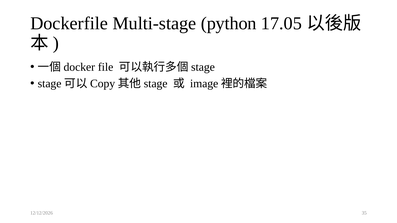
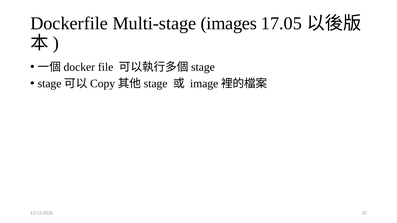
python: python -> images
